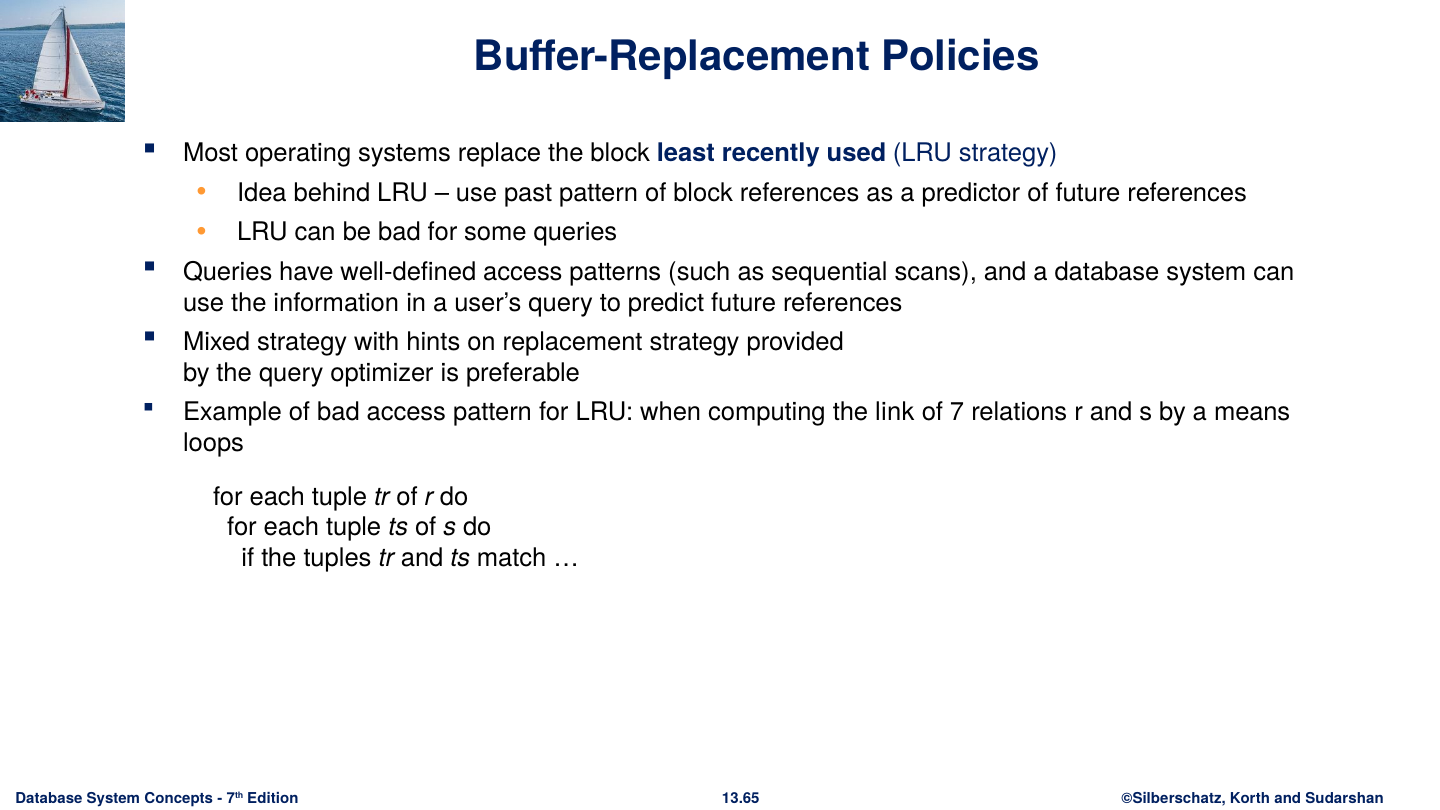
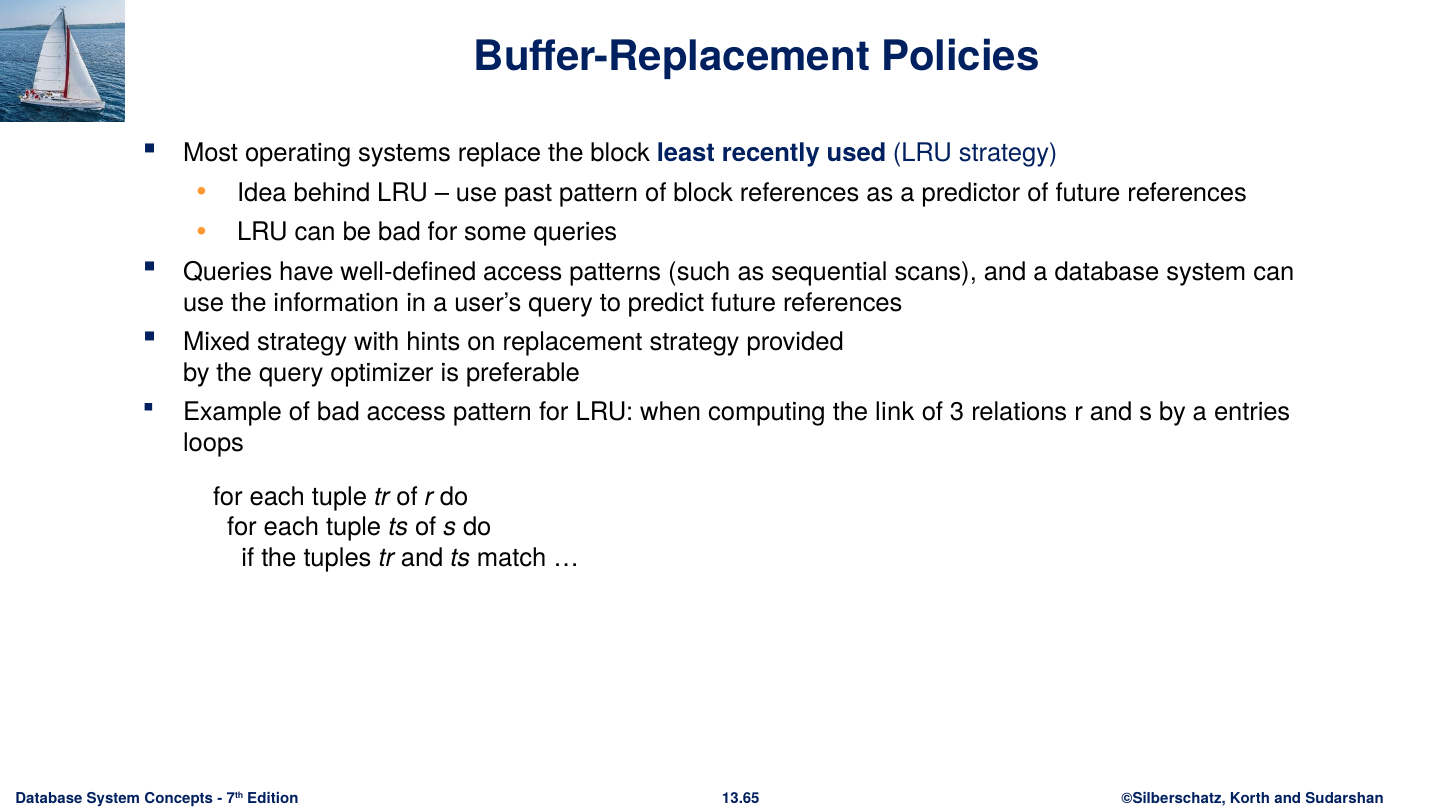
7: 7 -> 3
means: means -> entries
